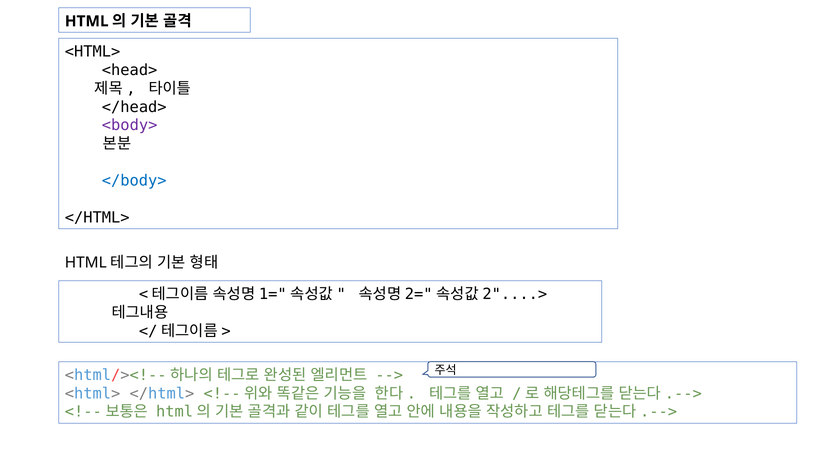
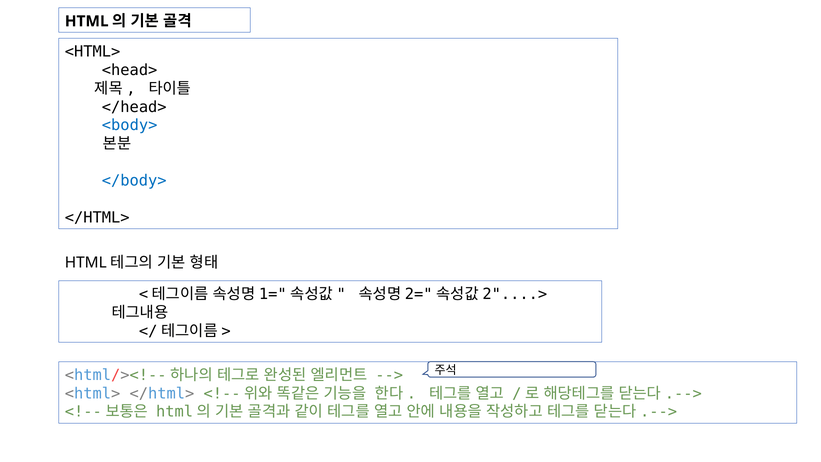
<body> colour: purple -> blue
